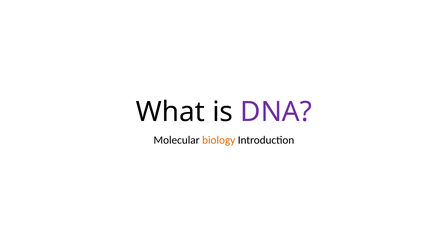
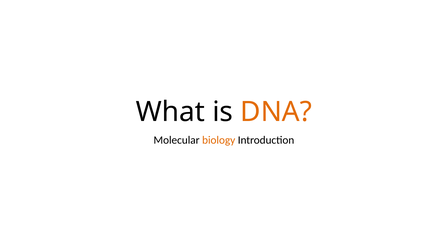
DNA colour: purple -> orange
